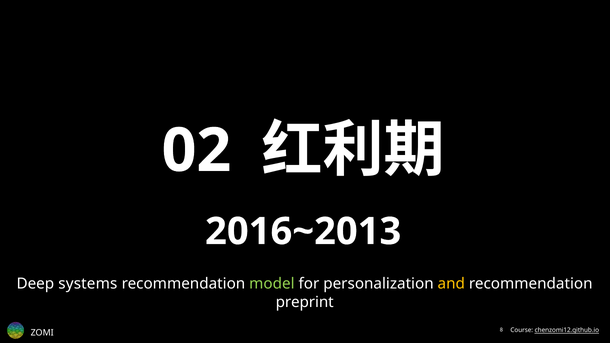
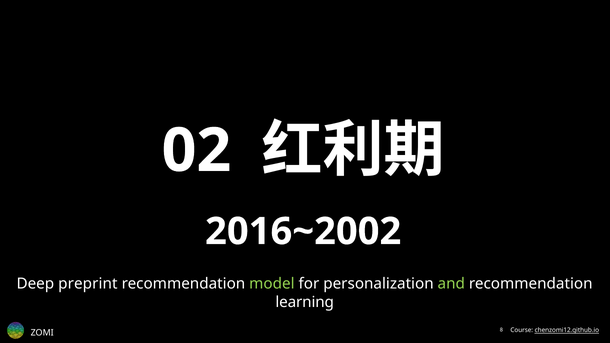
2016~2013: 2016~2013 -> 2016~2002
systems: systems -> preprint
and colour: yellow -> light green
preprint: preprint -> learning
